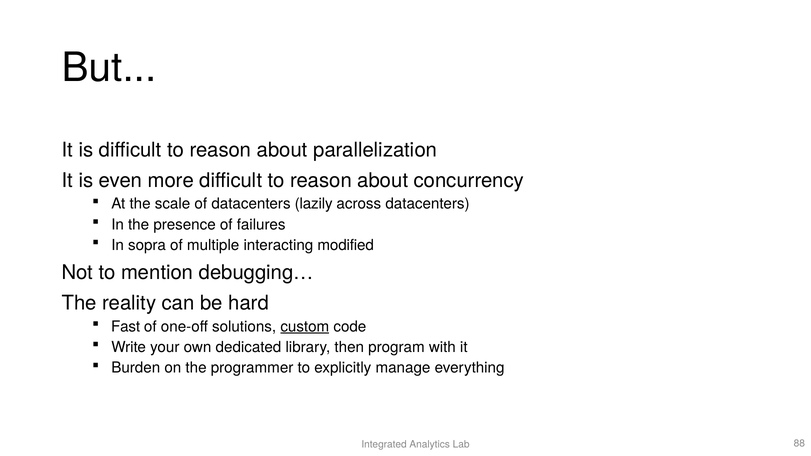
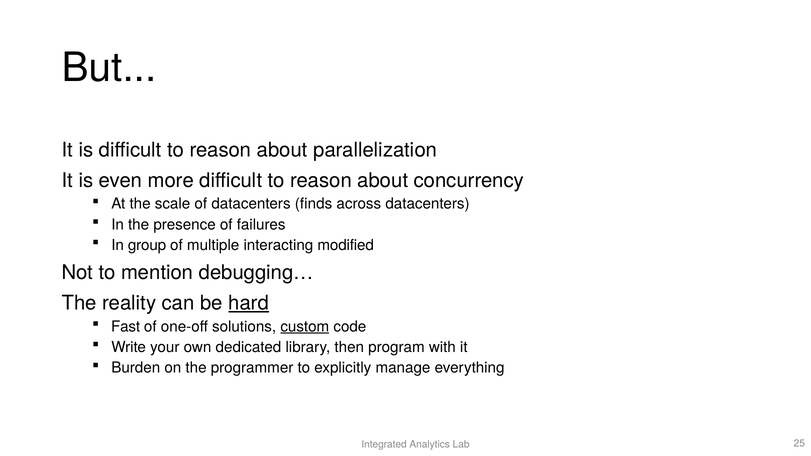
lazily: lazily -> finds
sopra: sopra -> group
hard underline: none -> present
88: 88 -> 25
